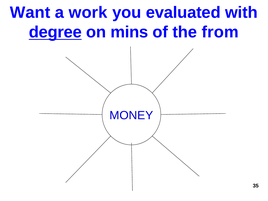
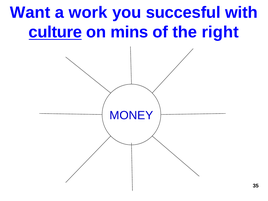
evaluated: evaluated -> succesful
degree: degree -> culture
from: from -> right
